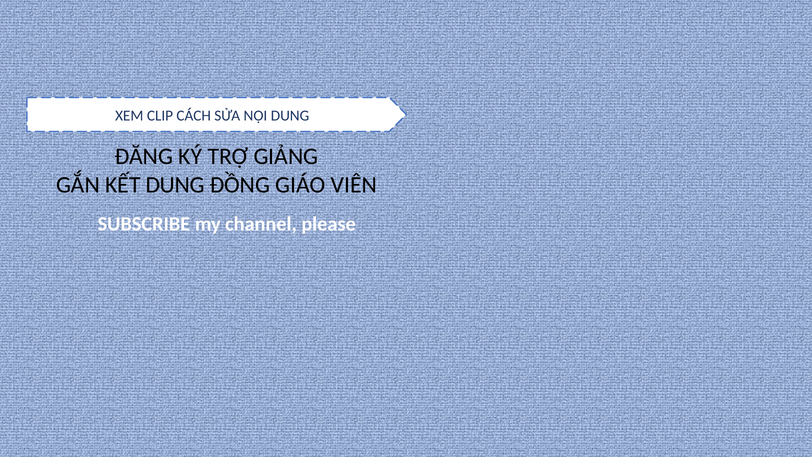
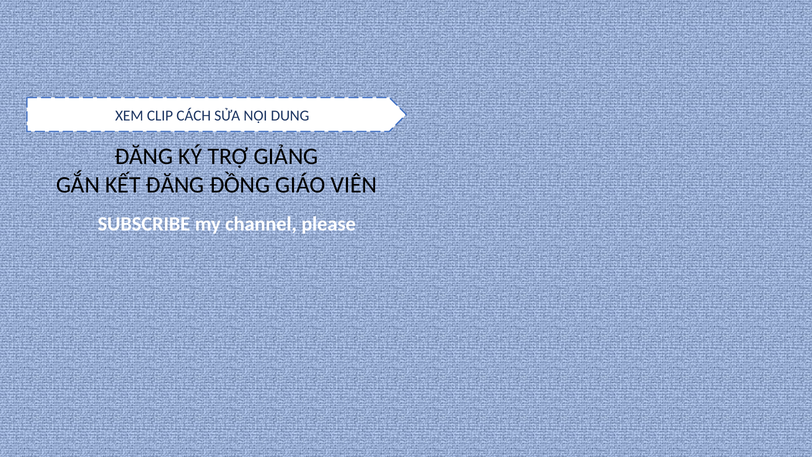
KẾT DUNG: DUNG -> ĐĂNG
